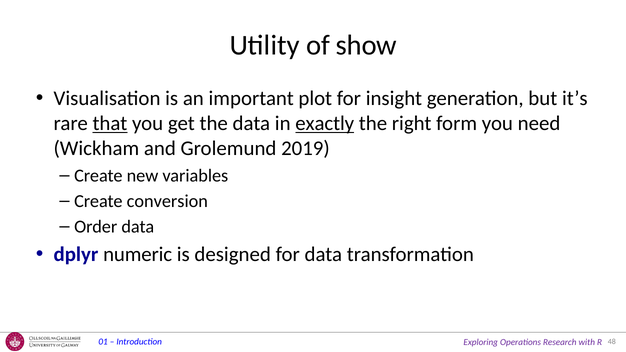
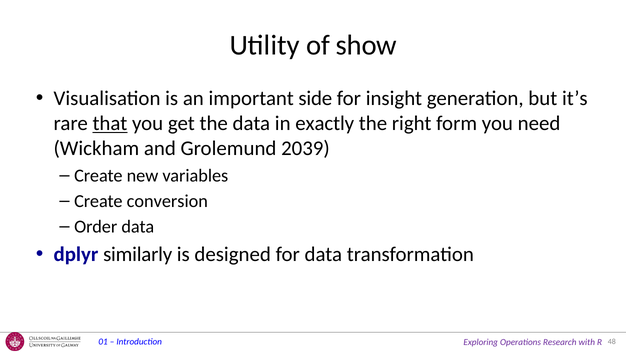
plot: plot -> side
exactly underline: present -> none
2019: 2019 -> 2039
numeric: numeric -> similarly
